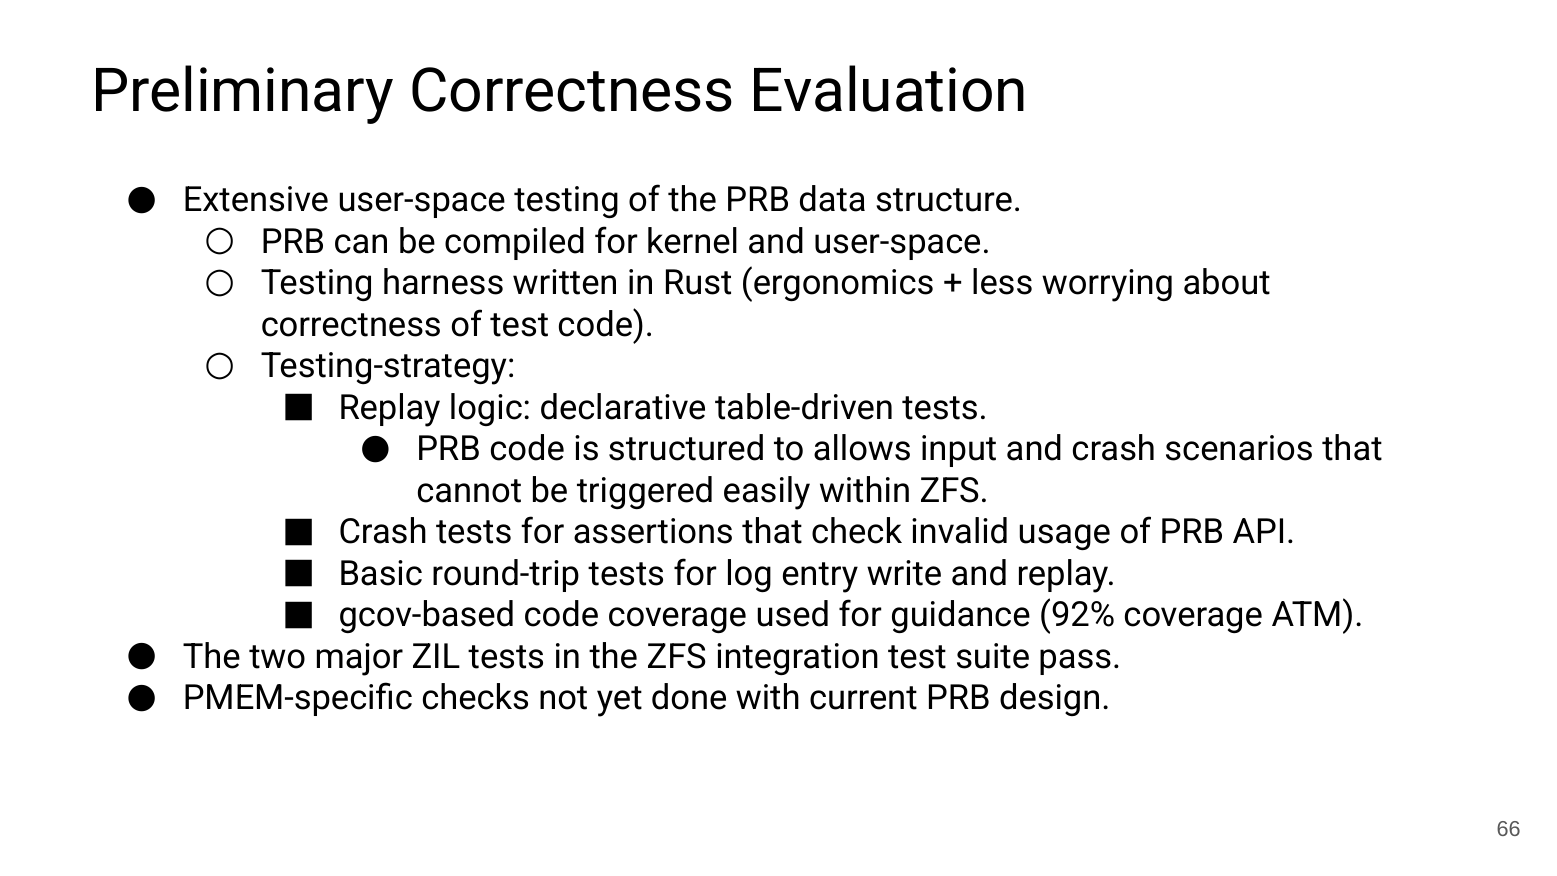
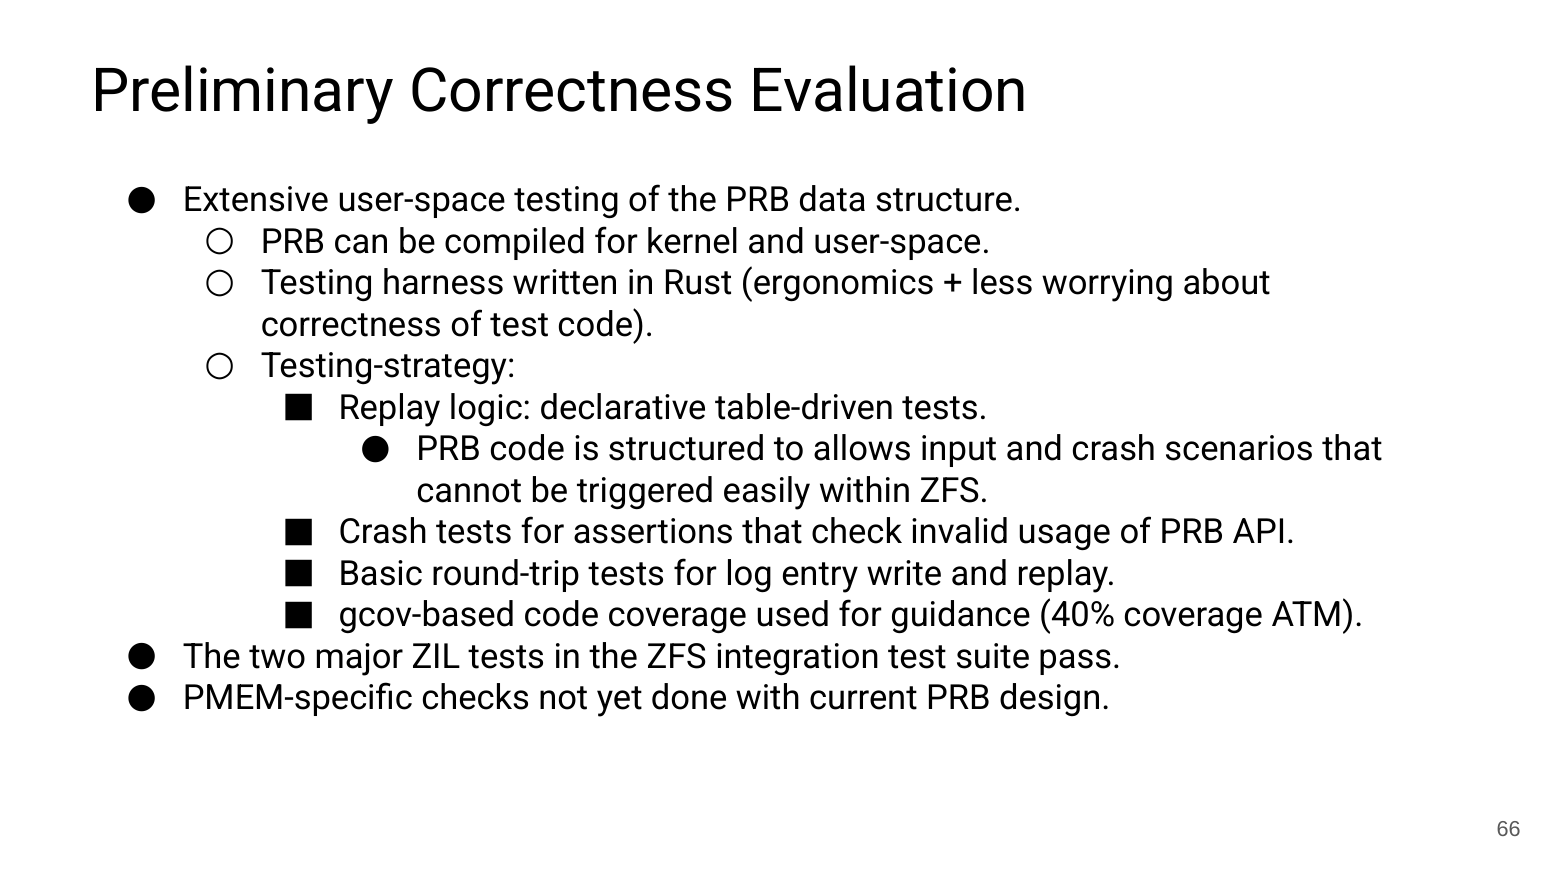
92%: 92% -> 40%
